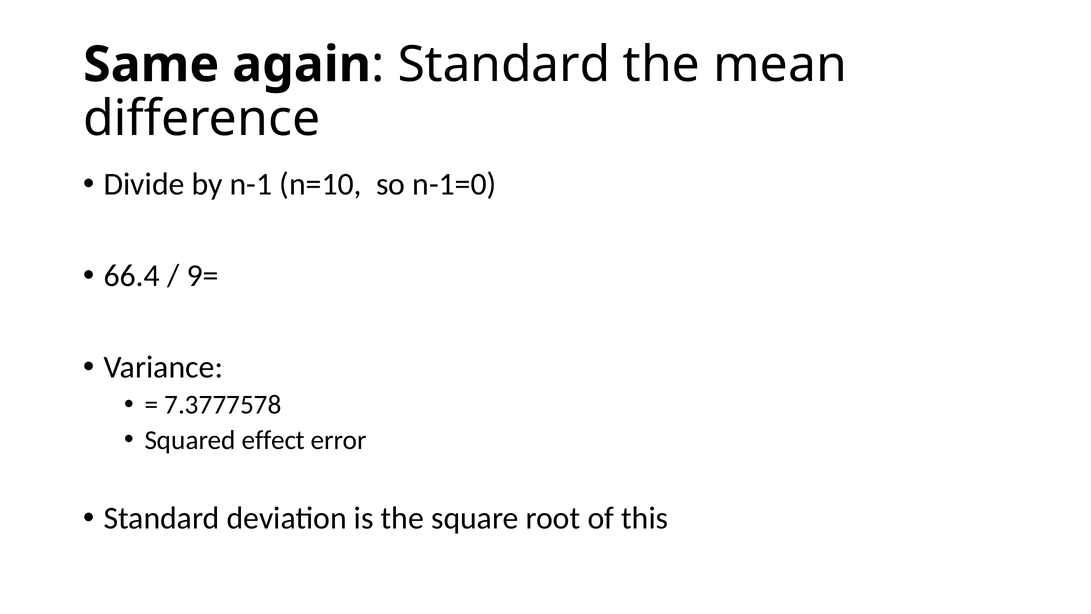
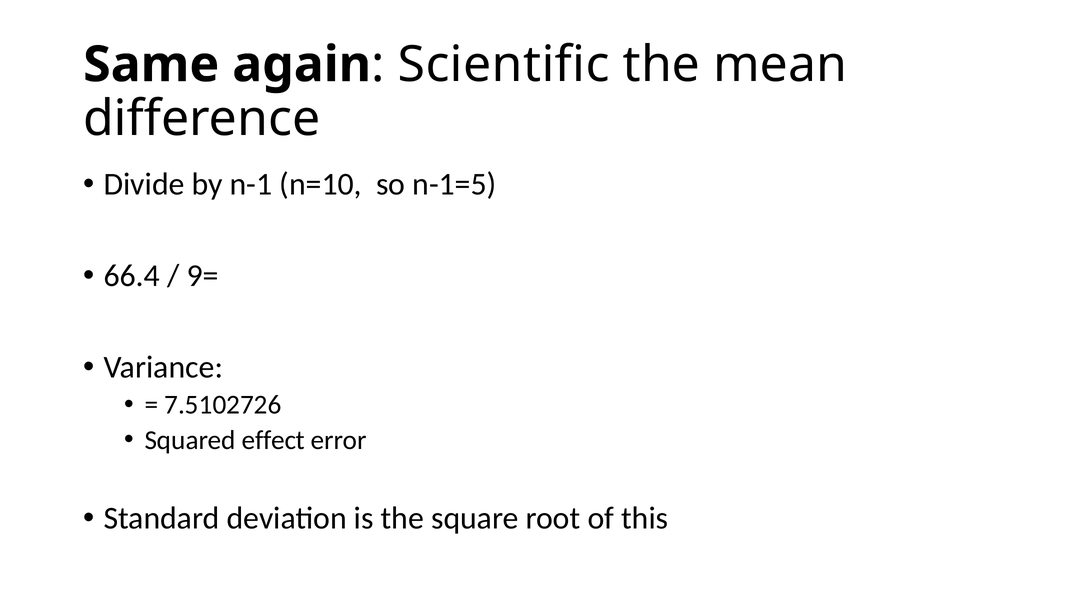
Standard at (504, 65): Standard -> Scientific
n-1=0: n-1=0 -> n-1=5
7.3777578: 7.3777578 -> 7.5102726
